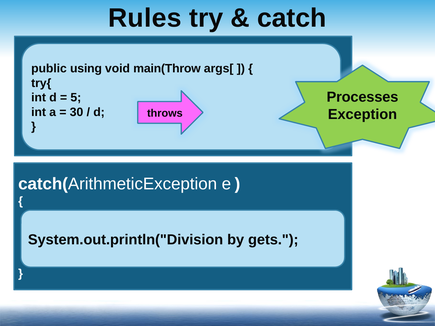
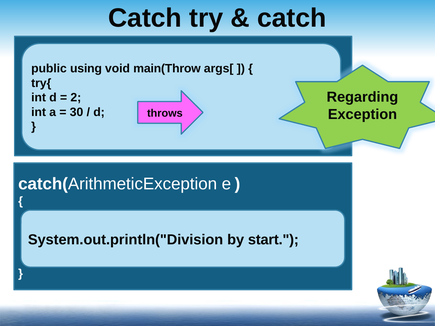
Rules at (145, 18): Rules -> Catch
Processes: Processes -> Regarding
5: 5 -> 2
gets: gets -> start
